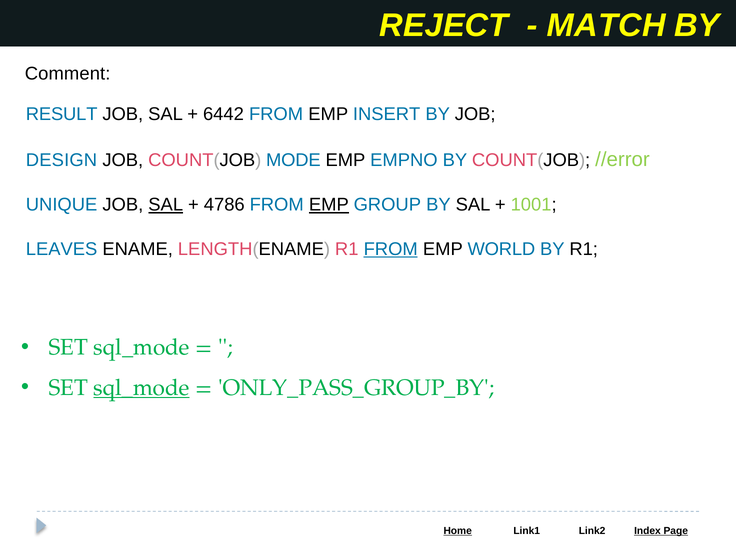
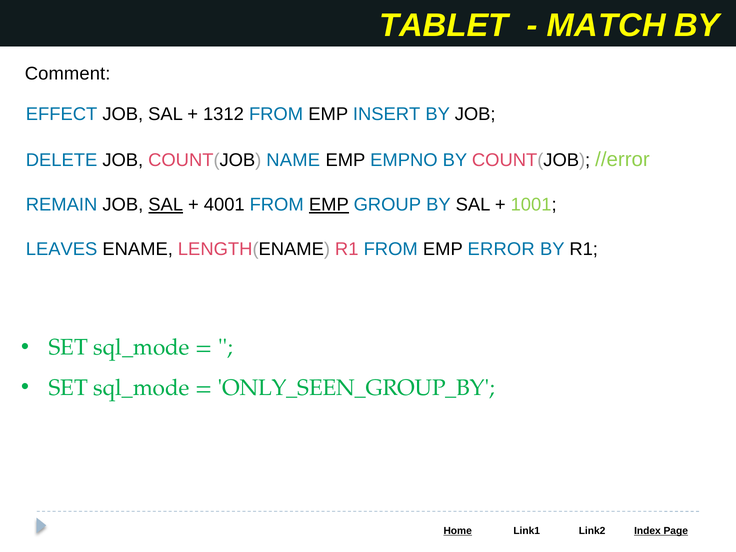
REJECT: REJECT -> TABLET
RESULT: RESULT -> EFFECT
6442: 6442 -> 1312
DESIGN: DESIGN -> DELETE
MODE: MODE -> NAME
UNIQUE: UNIQUE -> REMAIN
4786: 4786 -> 4001
FROM at (391, 249) underline: present -> none
WORLD: WORLD -> ERROR
sql_mode at (142, 388) underline: present -> none
ONLY_PASS_GROUP_BY: ONLY_PASS_GROUP_BY -> ONLY_SEEN_GROUP_BY
